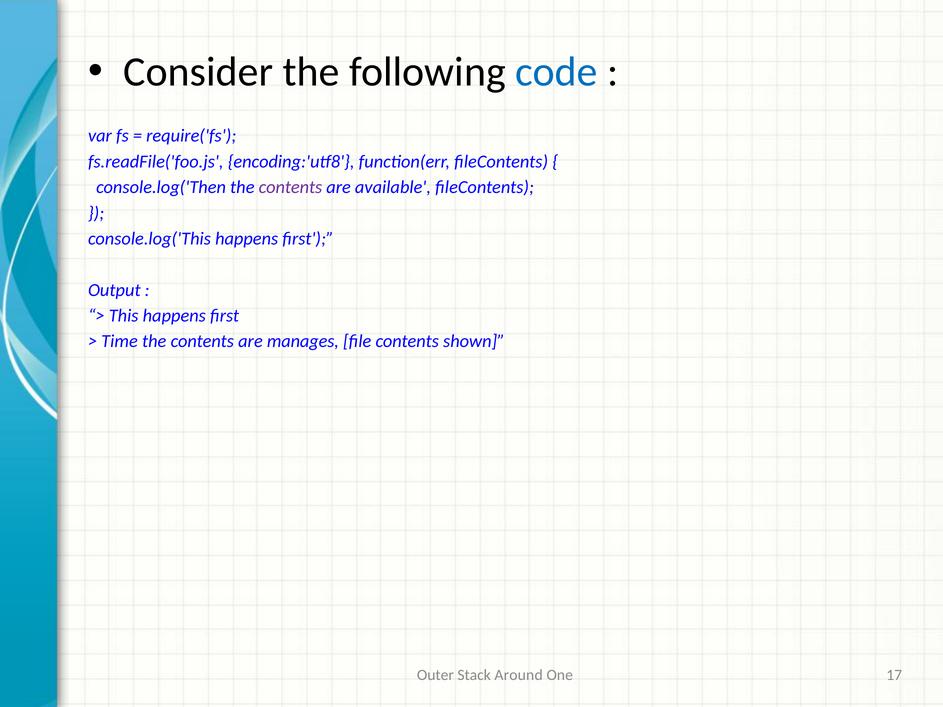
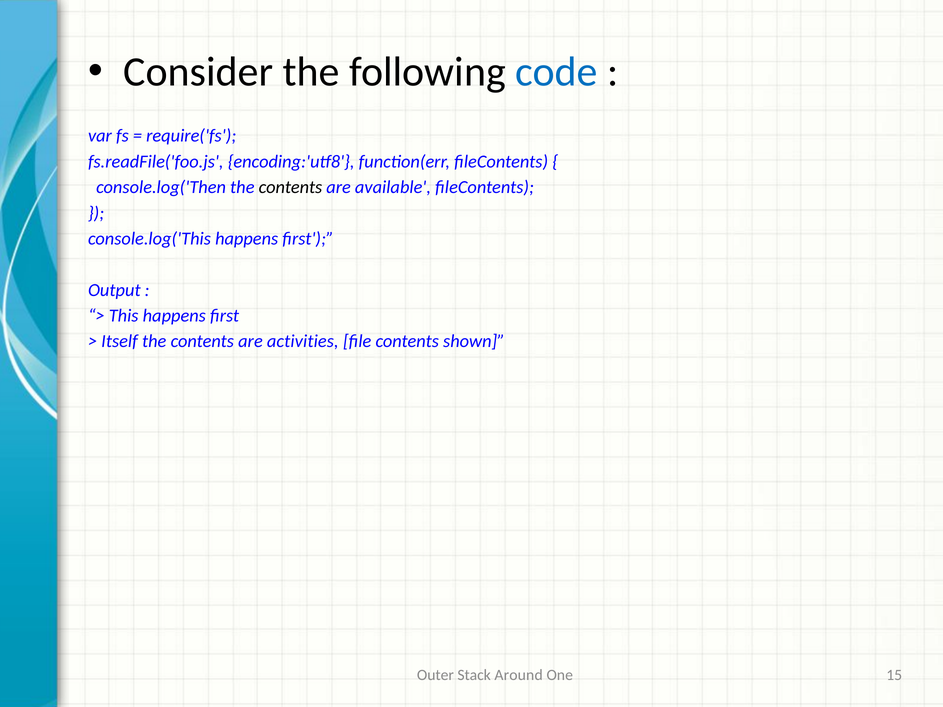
contents at (290, 187) colour: purple -> black
Time: Time -> Itself
manages: manages -> activities
17: 17 -> 15
